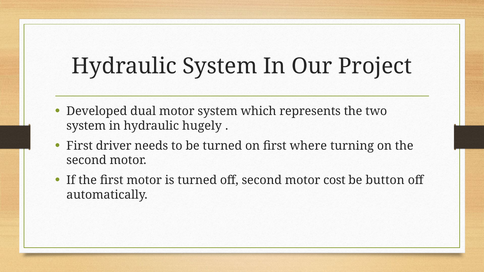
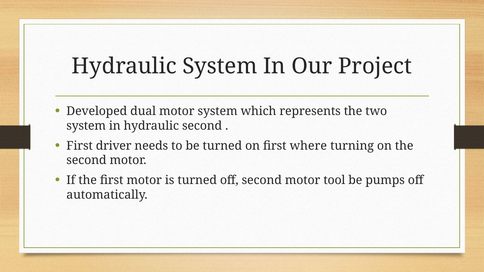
hydraulic hugely: hugely -> second
cost: cost -> tool
button: button -> pumps
